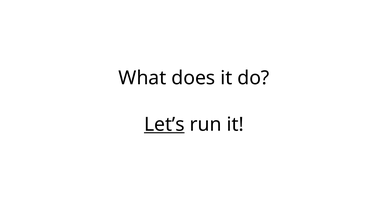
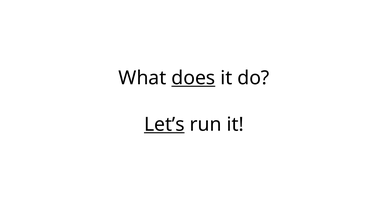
does underline: none -> present
